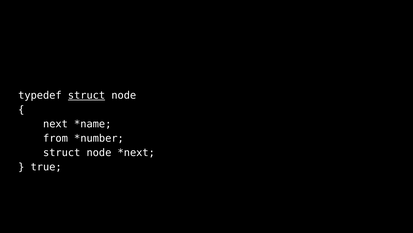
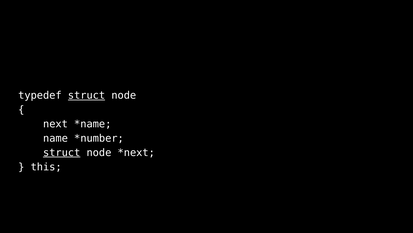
from: from -> name
struct at (62, 152) underline: none -> present
true: true -> this
